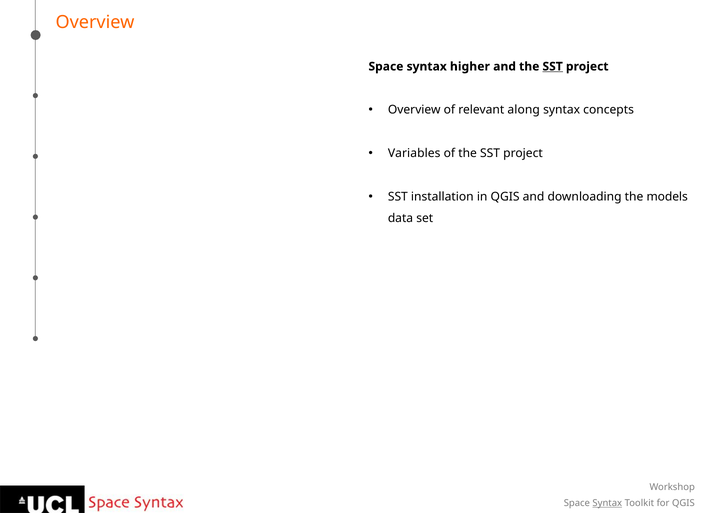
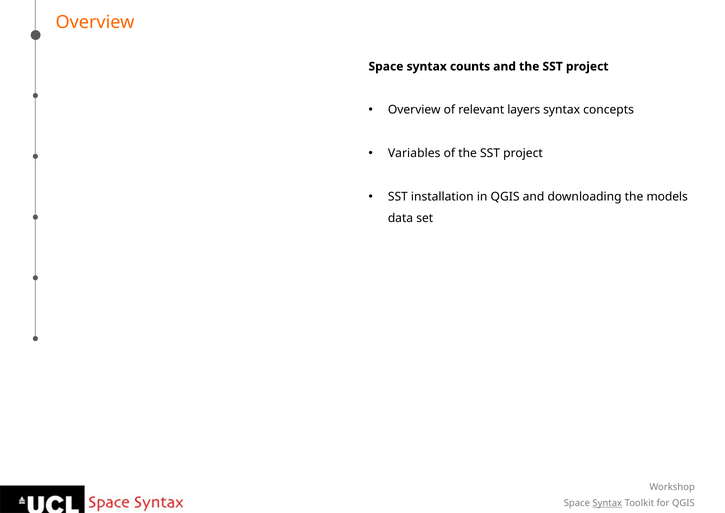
higher: higher -> counts
SST at (553, 66) underline: present -> none
along: along -> layers
